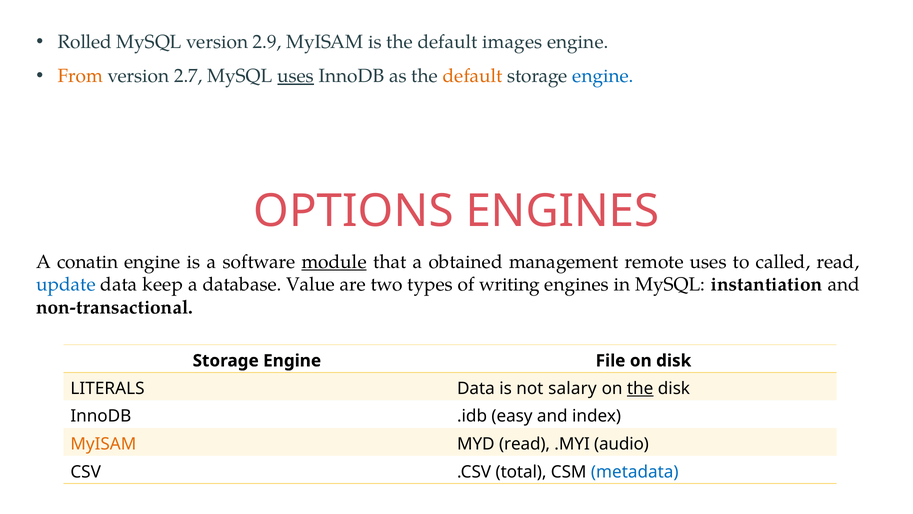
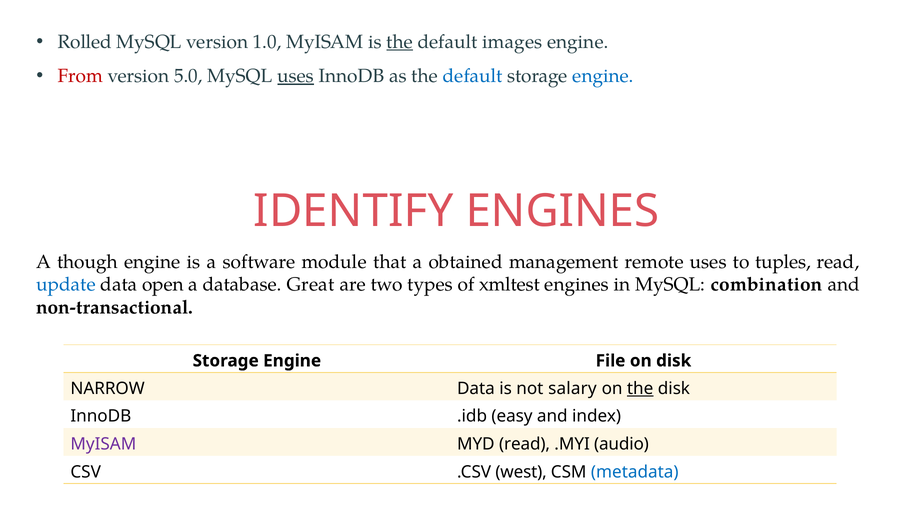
2.9: 2.9 -> 1.0
the at (400, 42) underline: none -> present
From colour: orange -> red
2.7: 2.7 -> 5.0
default at (473, 76) colour: orange -> blue
OPTIONS: OPTIONS -> IDENTIFY
conatin: conatin -> though
module underline: present -> none
called: called -> tuples
keep: keep -> open
Value: Value -> Great
writing: writing -> xmltest
instantiation: instantiation -> combination
LITERALS: LITERALS -> NARROW
MyISAM at (103, 444) colour: orange -> purple
total: total -> west
